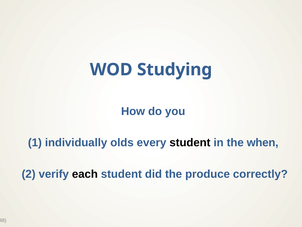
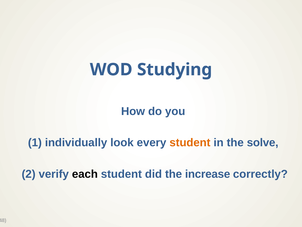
olds: olds -> look
student at (190, 142) colour: black -> orange
when: when -> solve
produce: produce -> increase
